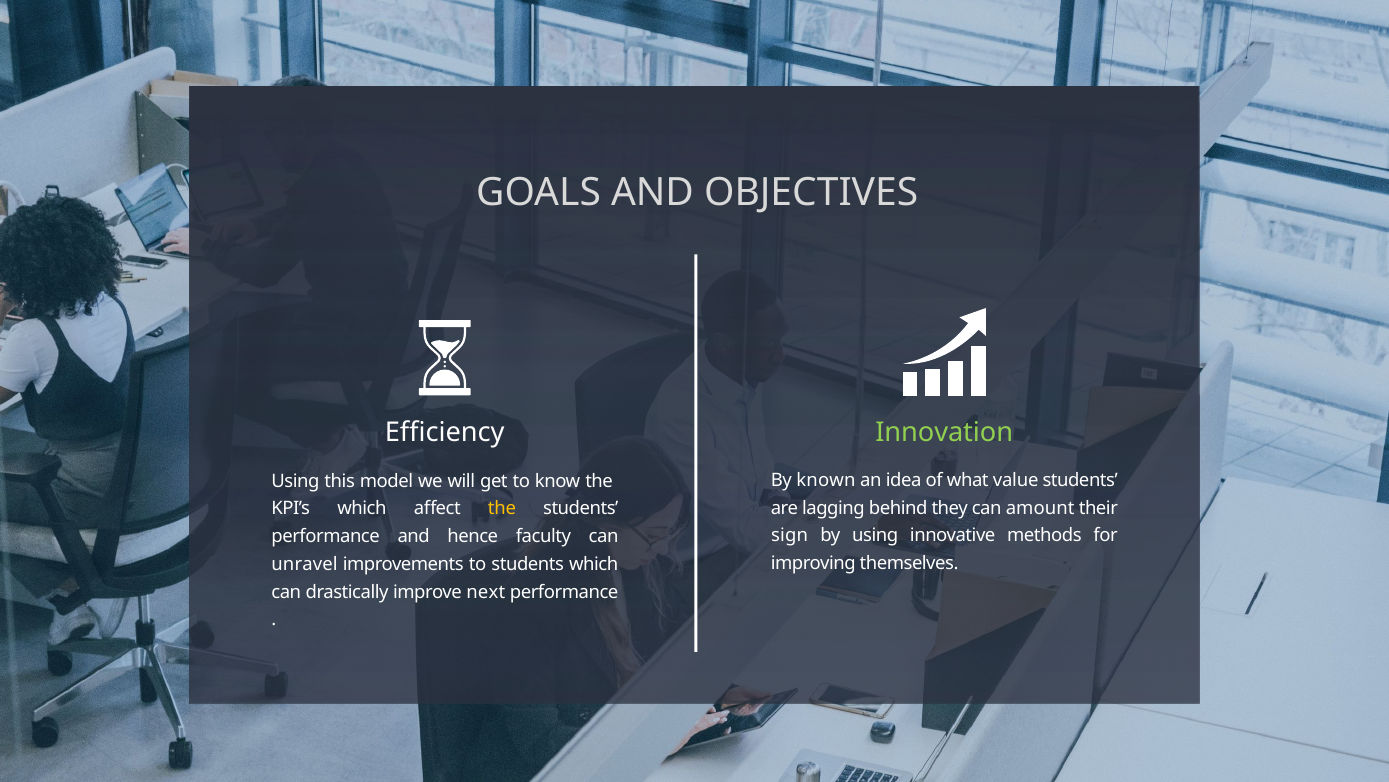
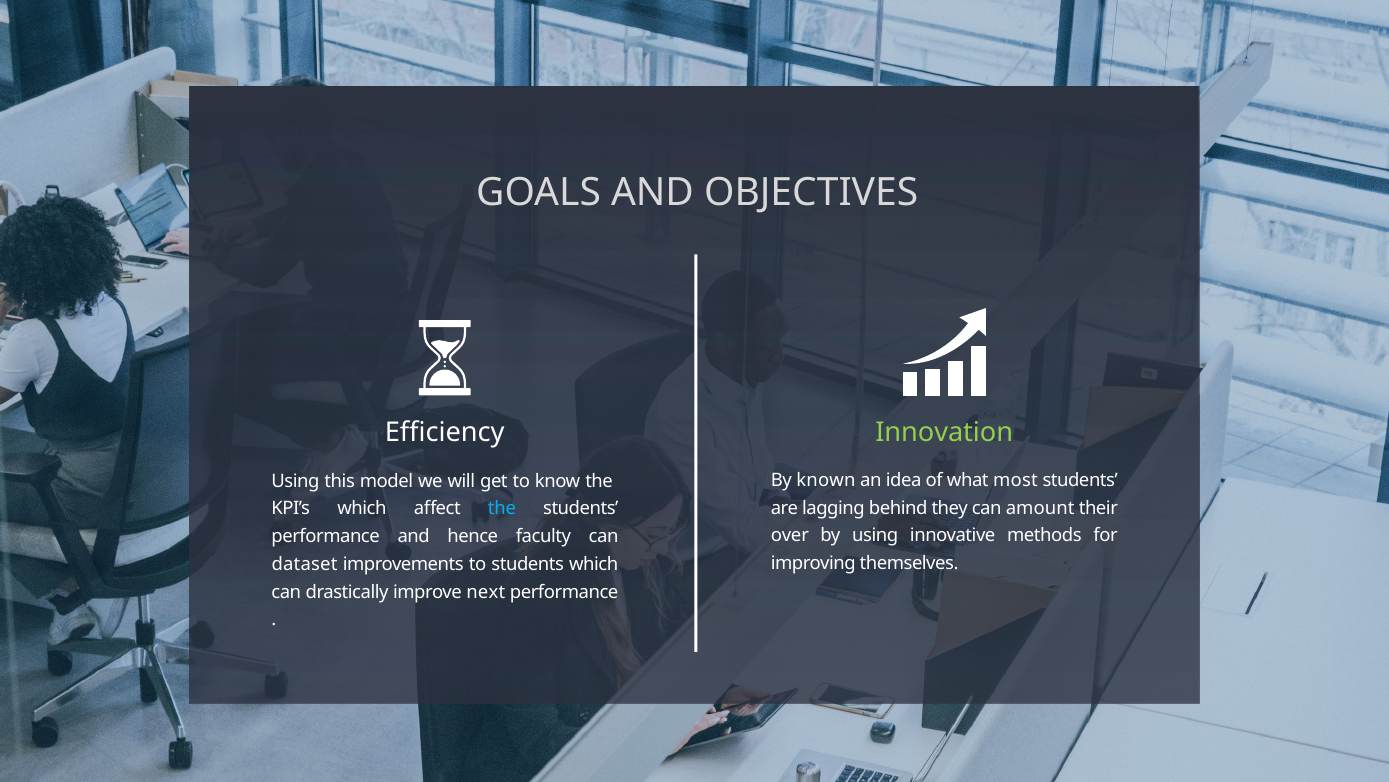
value: value -> most
the at (502, 508) colour: yellow -> light blue
sign: sign -> over
unravel: unravel -> dataset
